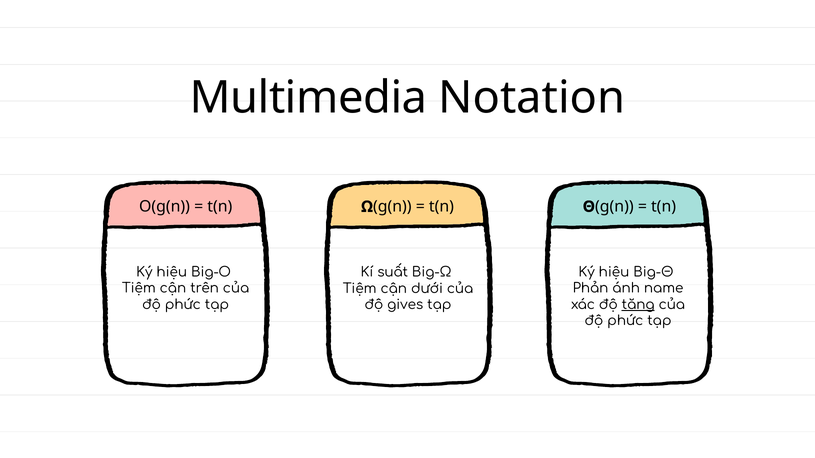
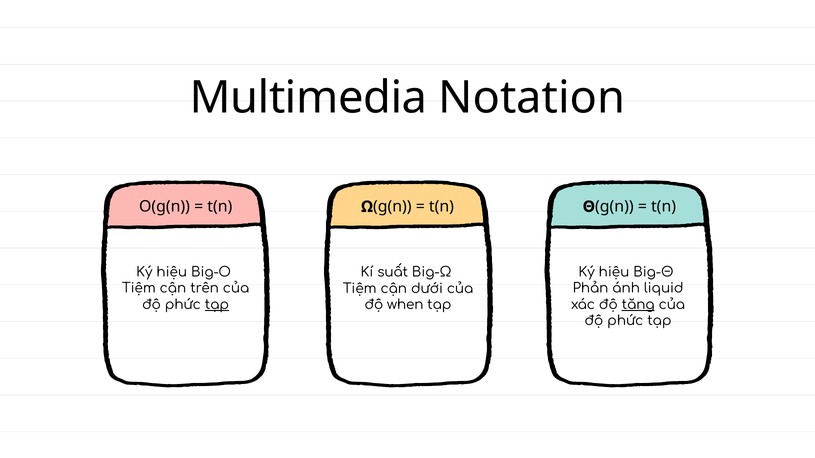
name: name -> liquid
tạp at (217, 305) underline: none -> present
gives: gives -> when
